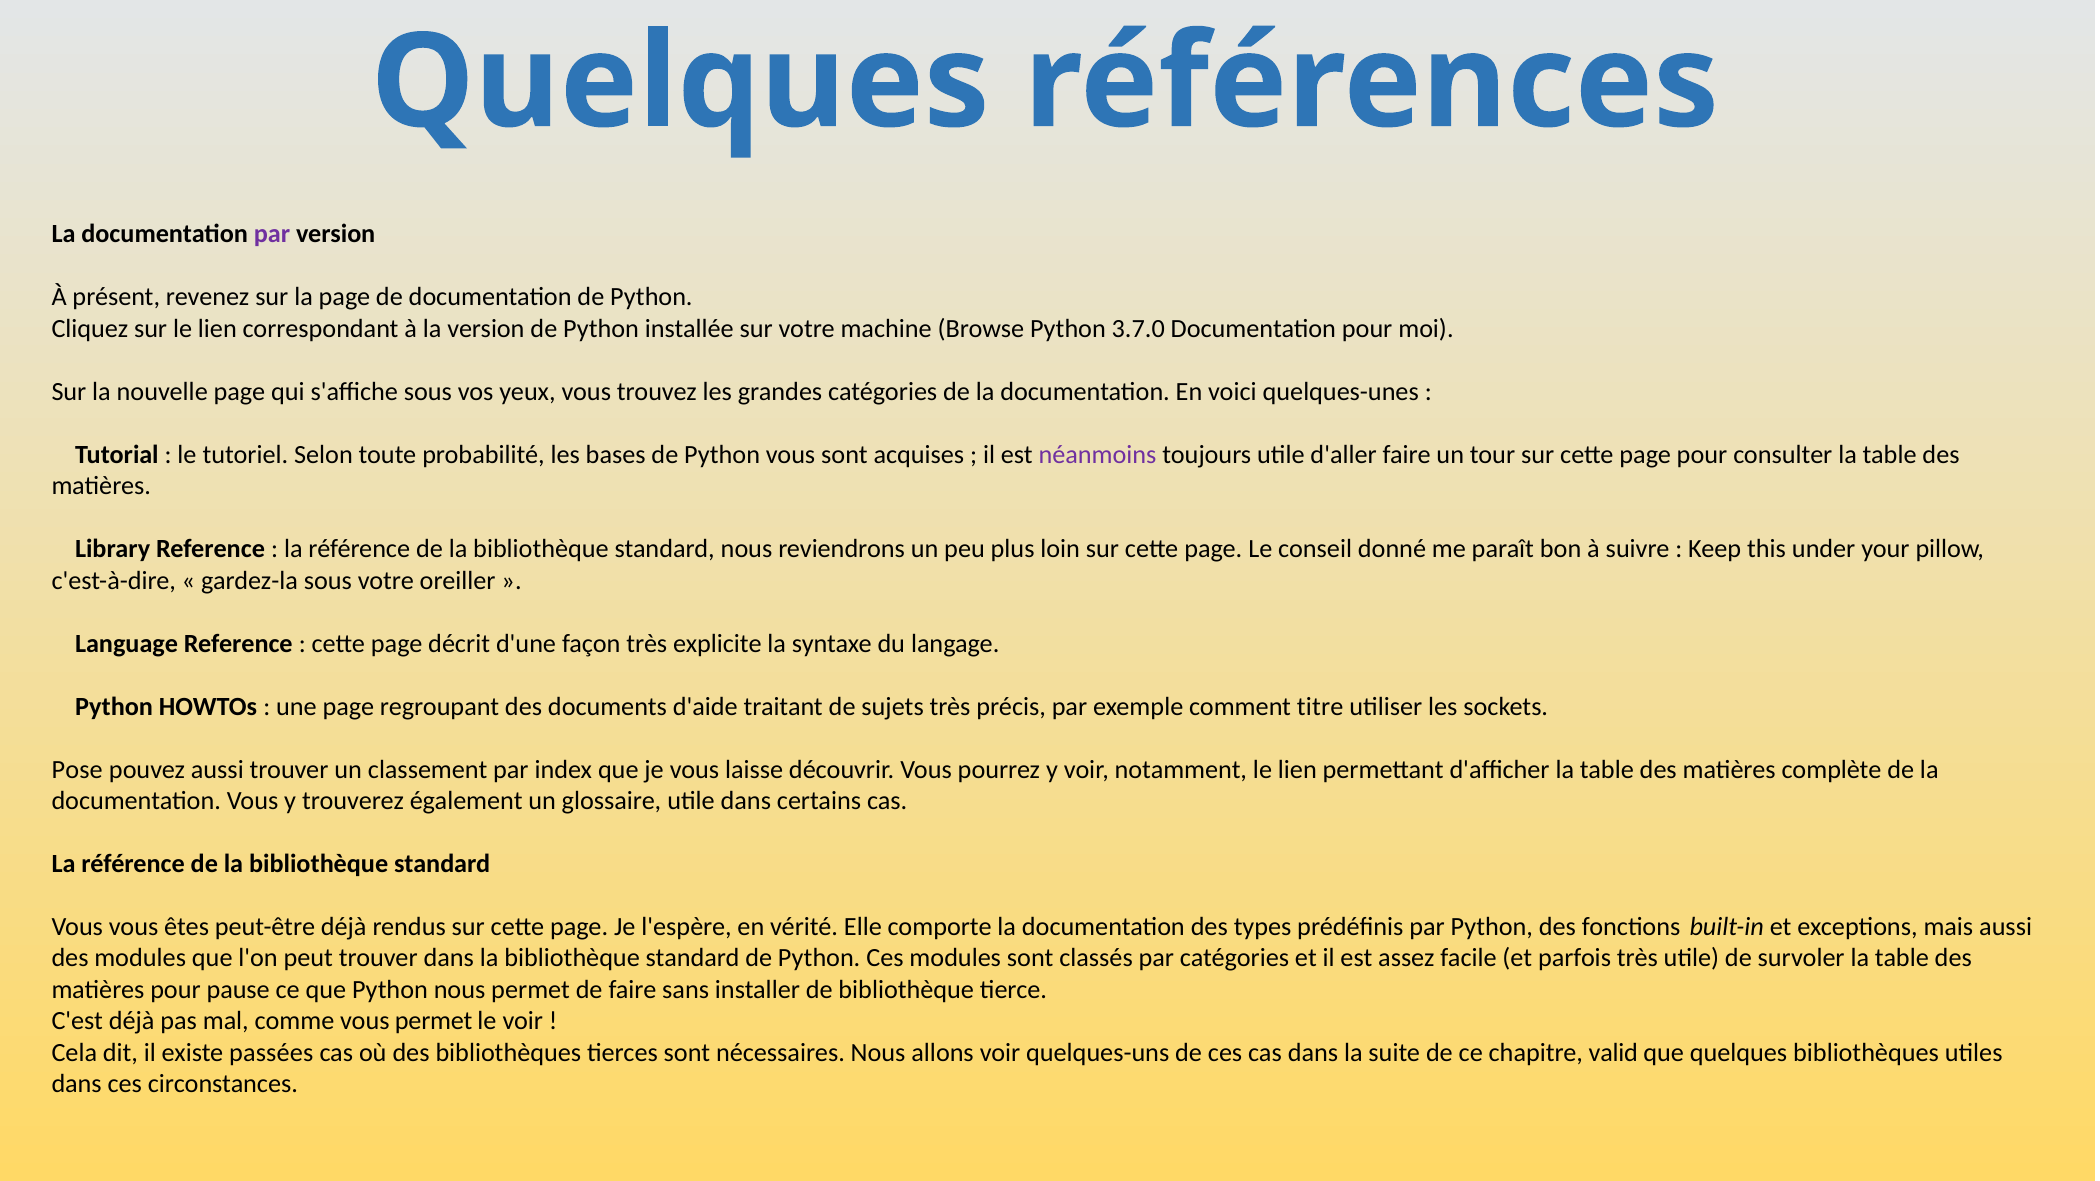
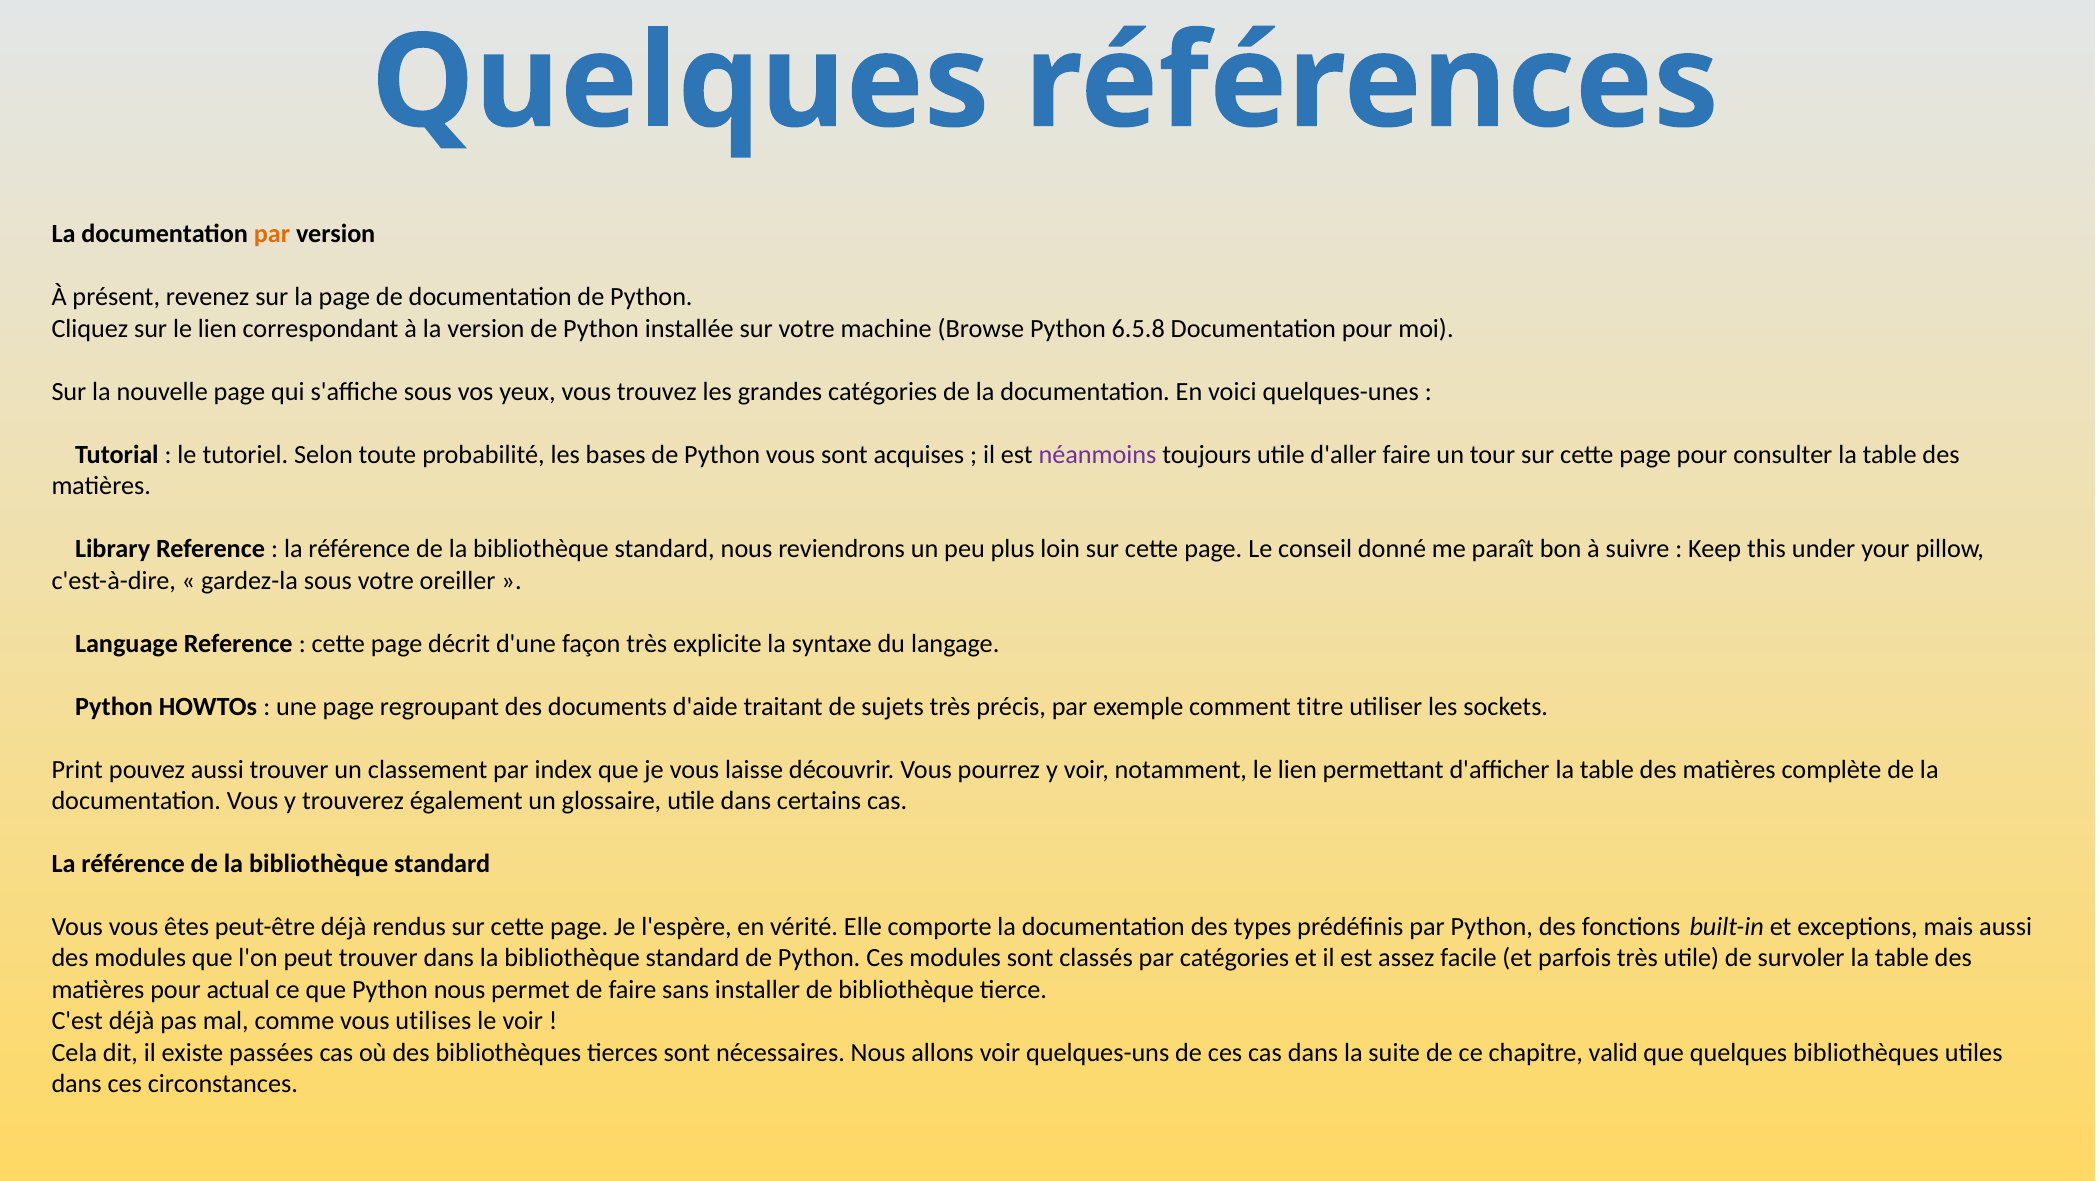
par at (272, 234) colour: purple -> orange
3.7.0: 3.7.0 -> 6.5.8
Pose: Pose -> Print
pause: pause -> actual
vous permet: permet -> utilises
